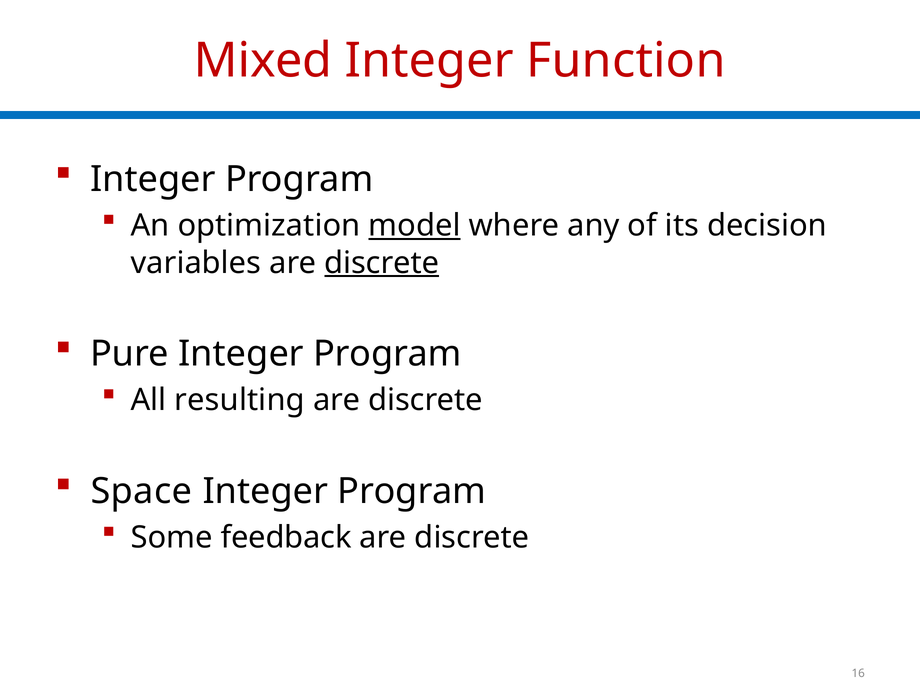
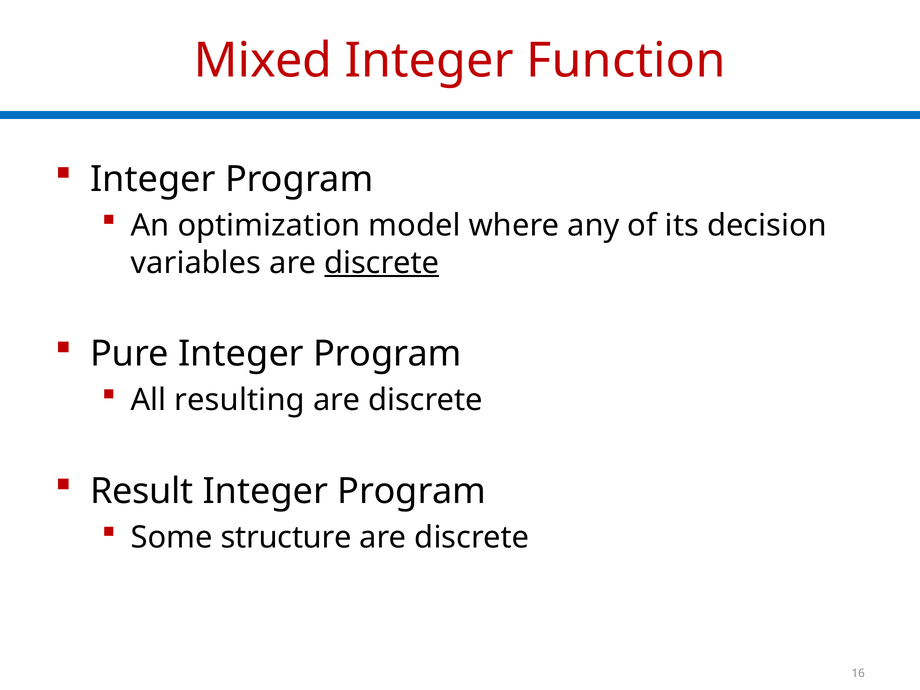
model underline: present -> none
Space: Space -> Result
feedback: feedback -> structure
